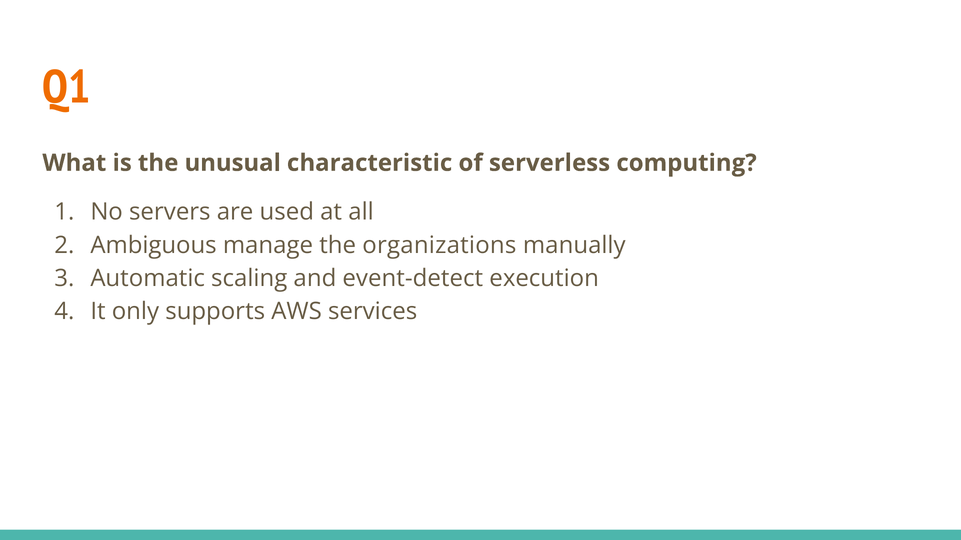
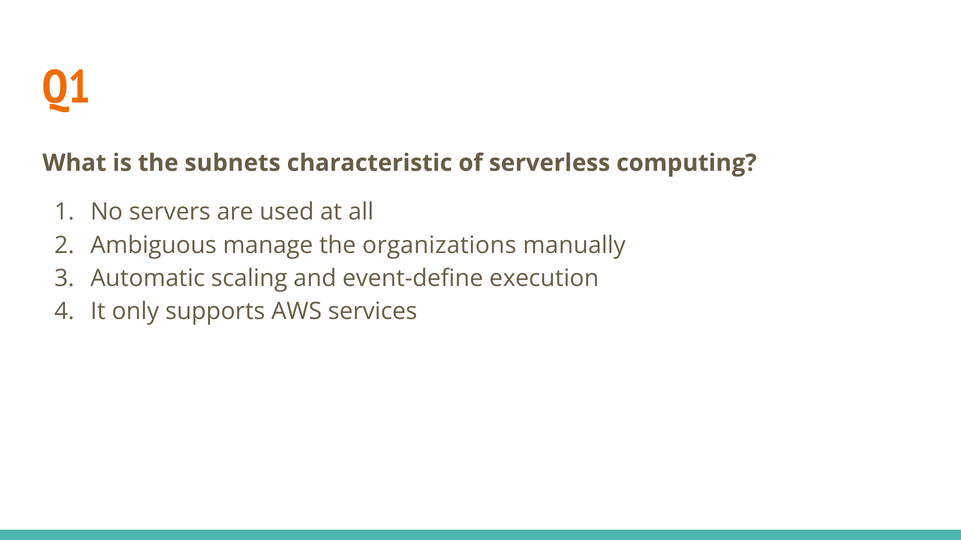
unusual: unusual -> subnets
event-detect: event-detect -> event-define
